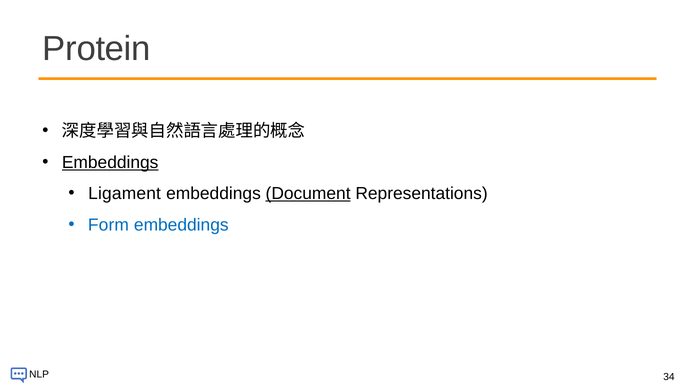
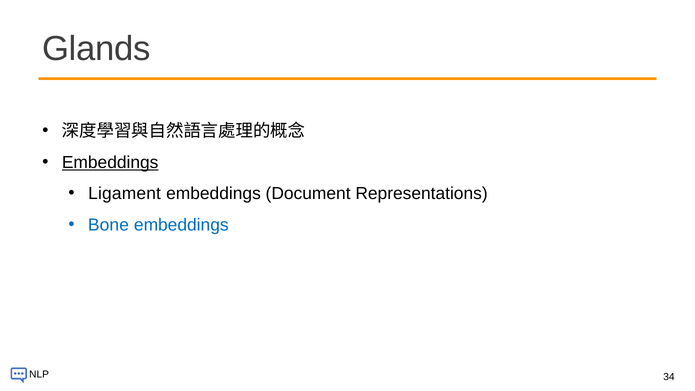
Protein: Protein -> Glands
Document underline: present -> none
Form: Form -> Bone
